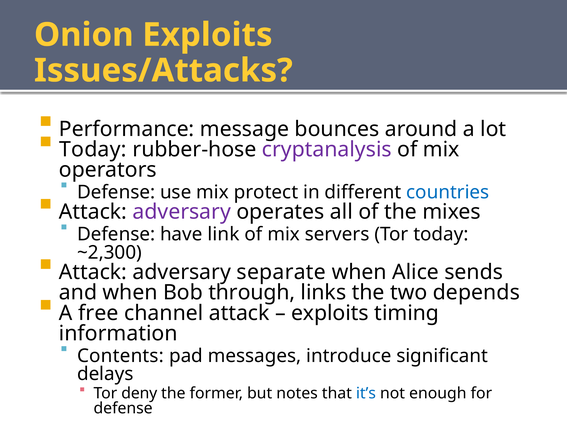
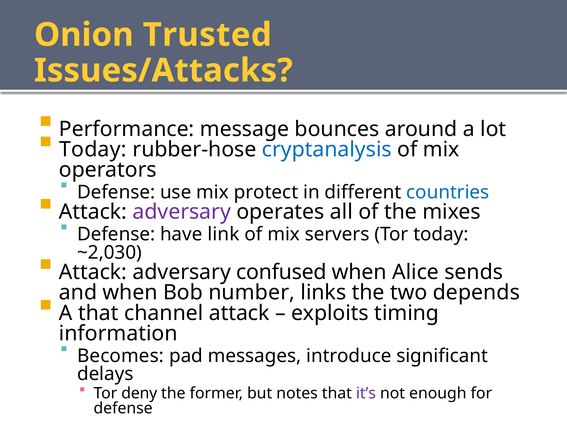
Onion Exploits: Exploits -> Trusted
cryptanalysis colour: purple -> blue
~2,300: ~2,300 -> ~2,030
separate: separate -> confused
through: through -> number
A free: free -> that
Contents: Contents -> Becomes
it’s colour: blue -> purple
